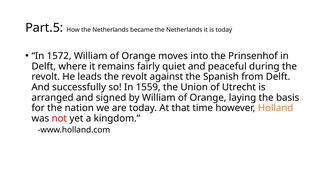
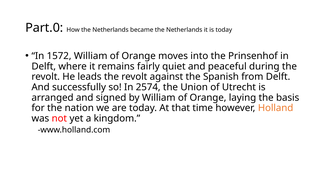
Part.5: Part.5 -> Part.0
1559: 1559 -> 2574
